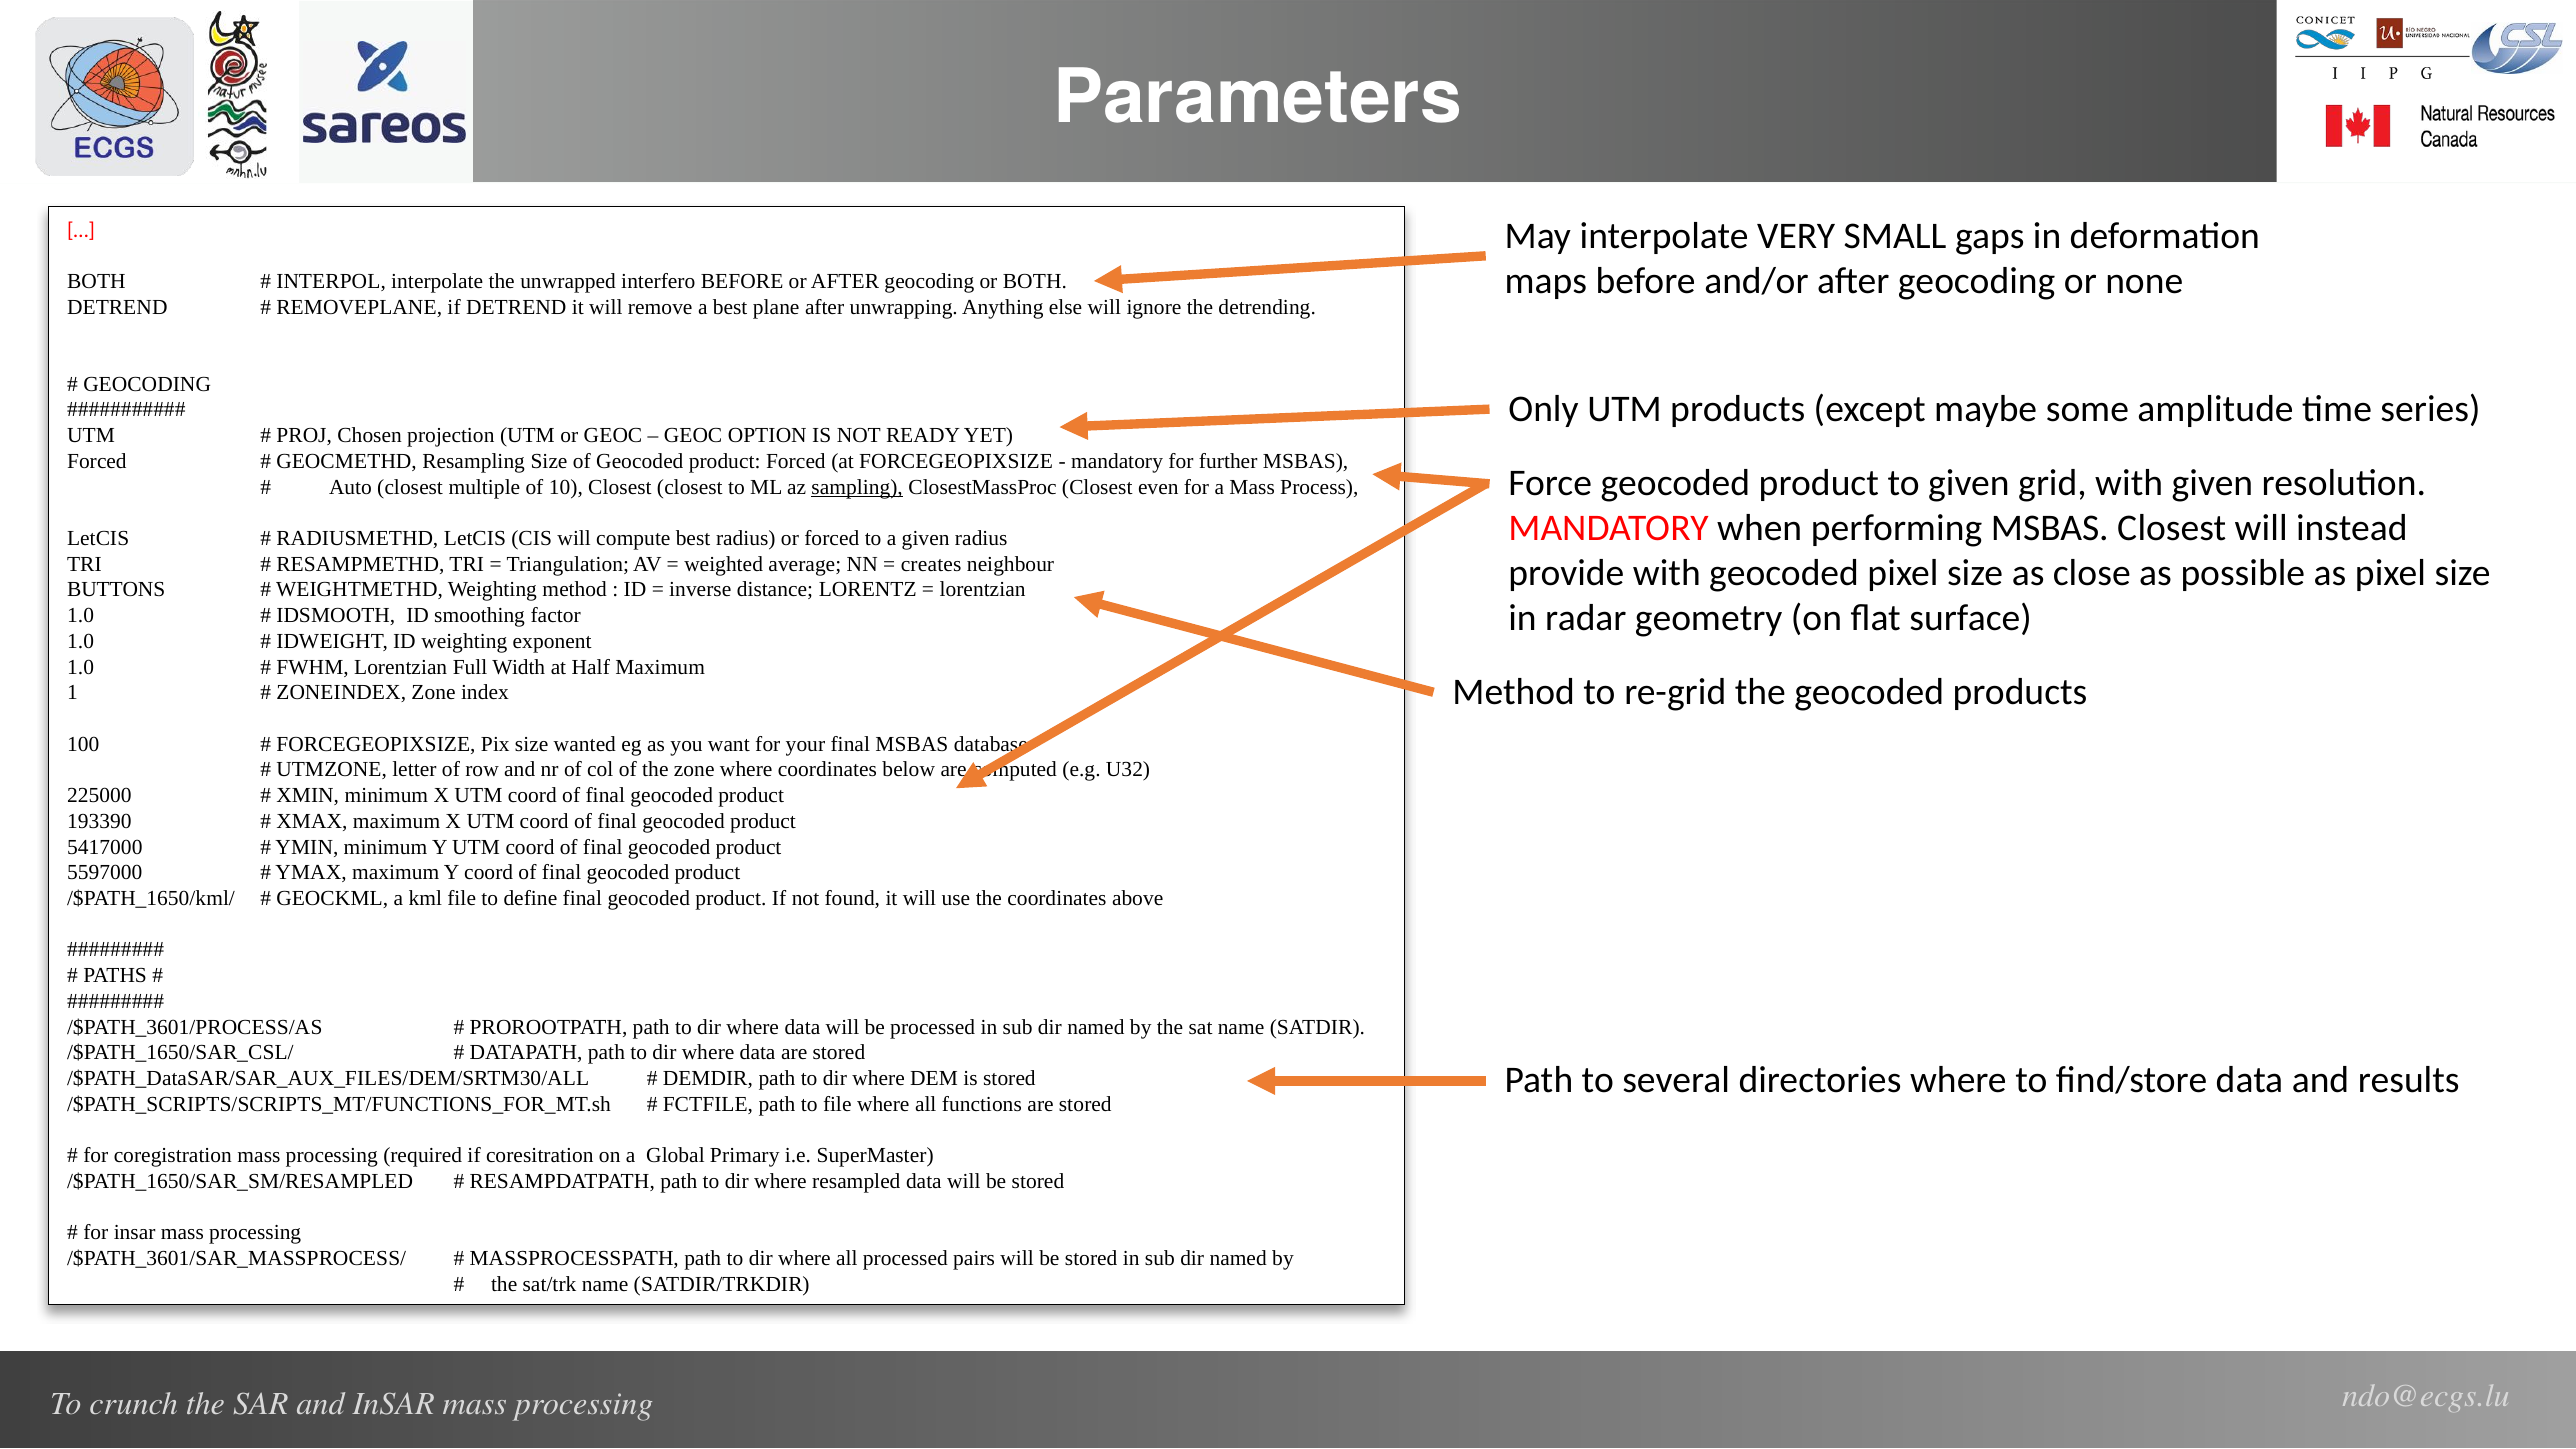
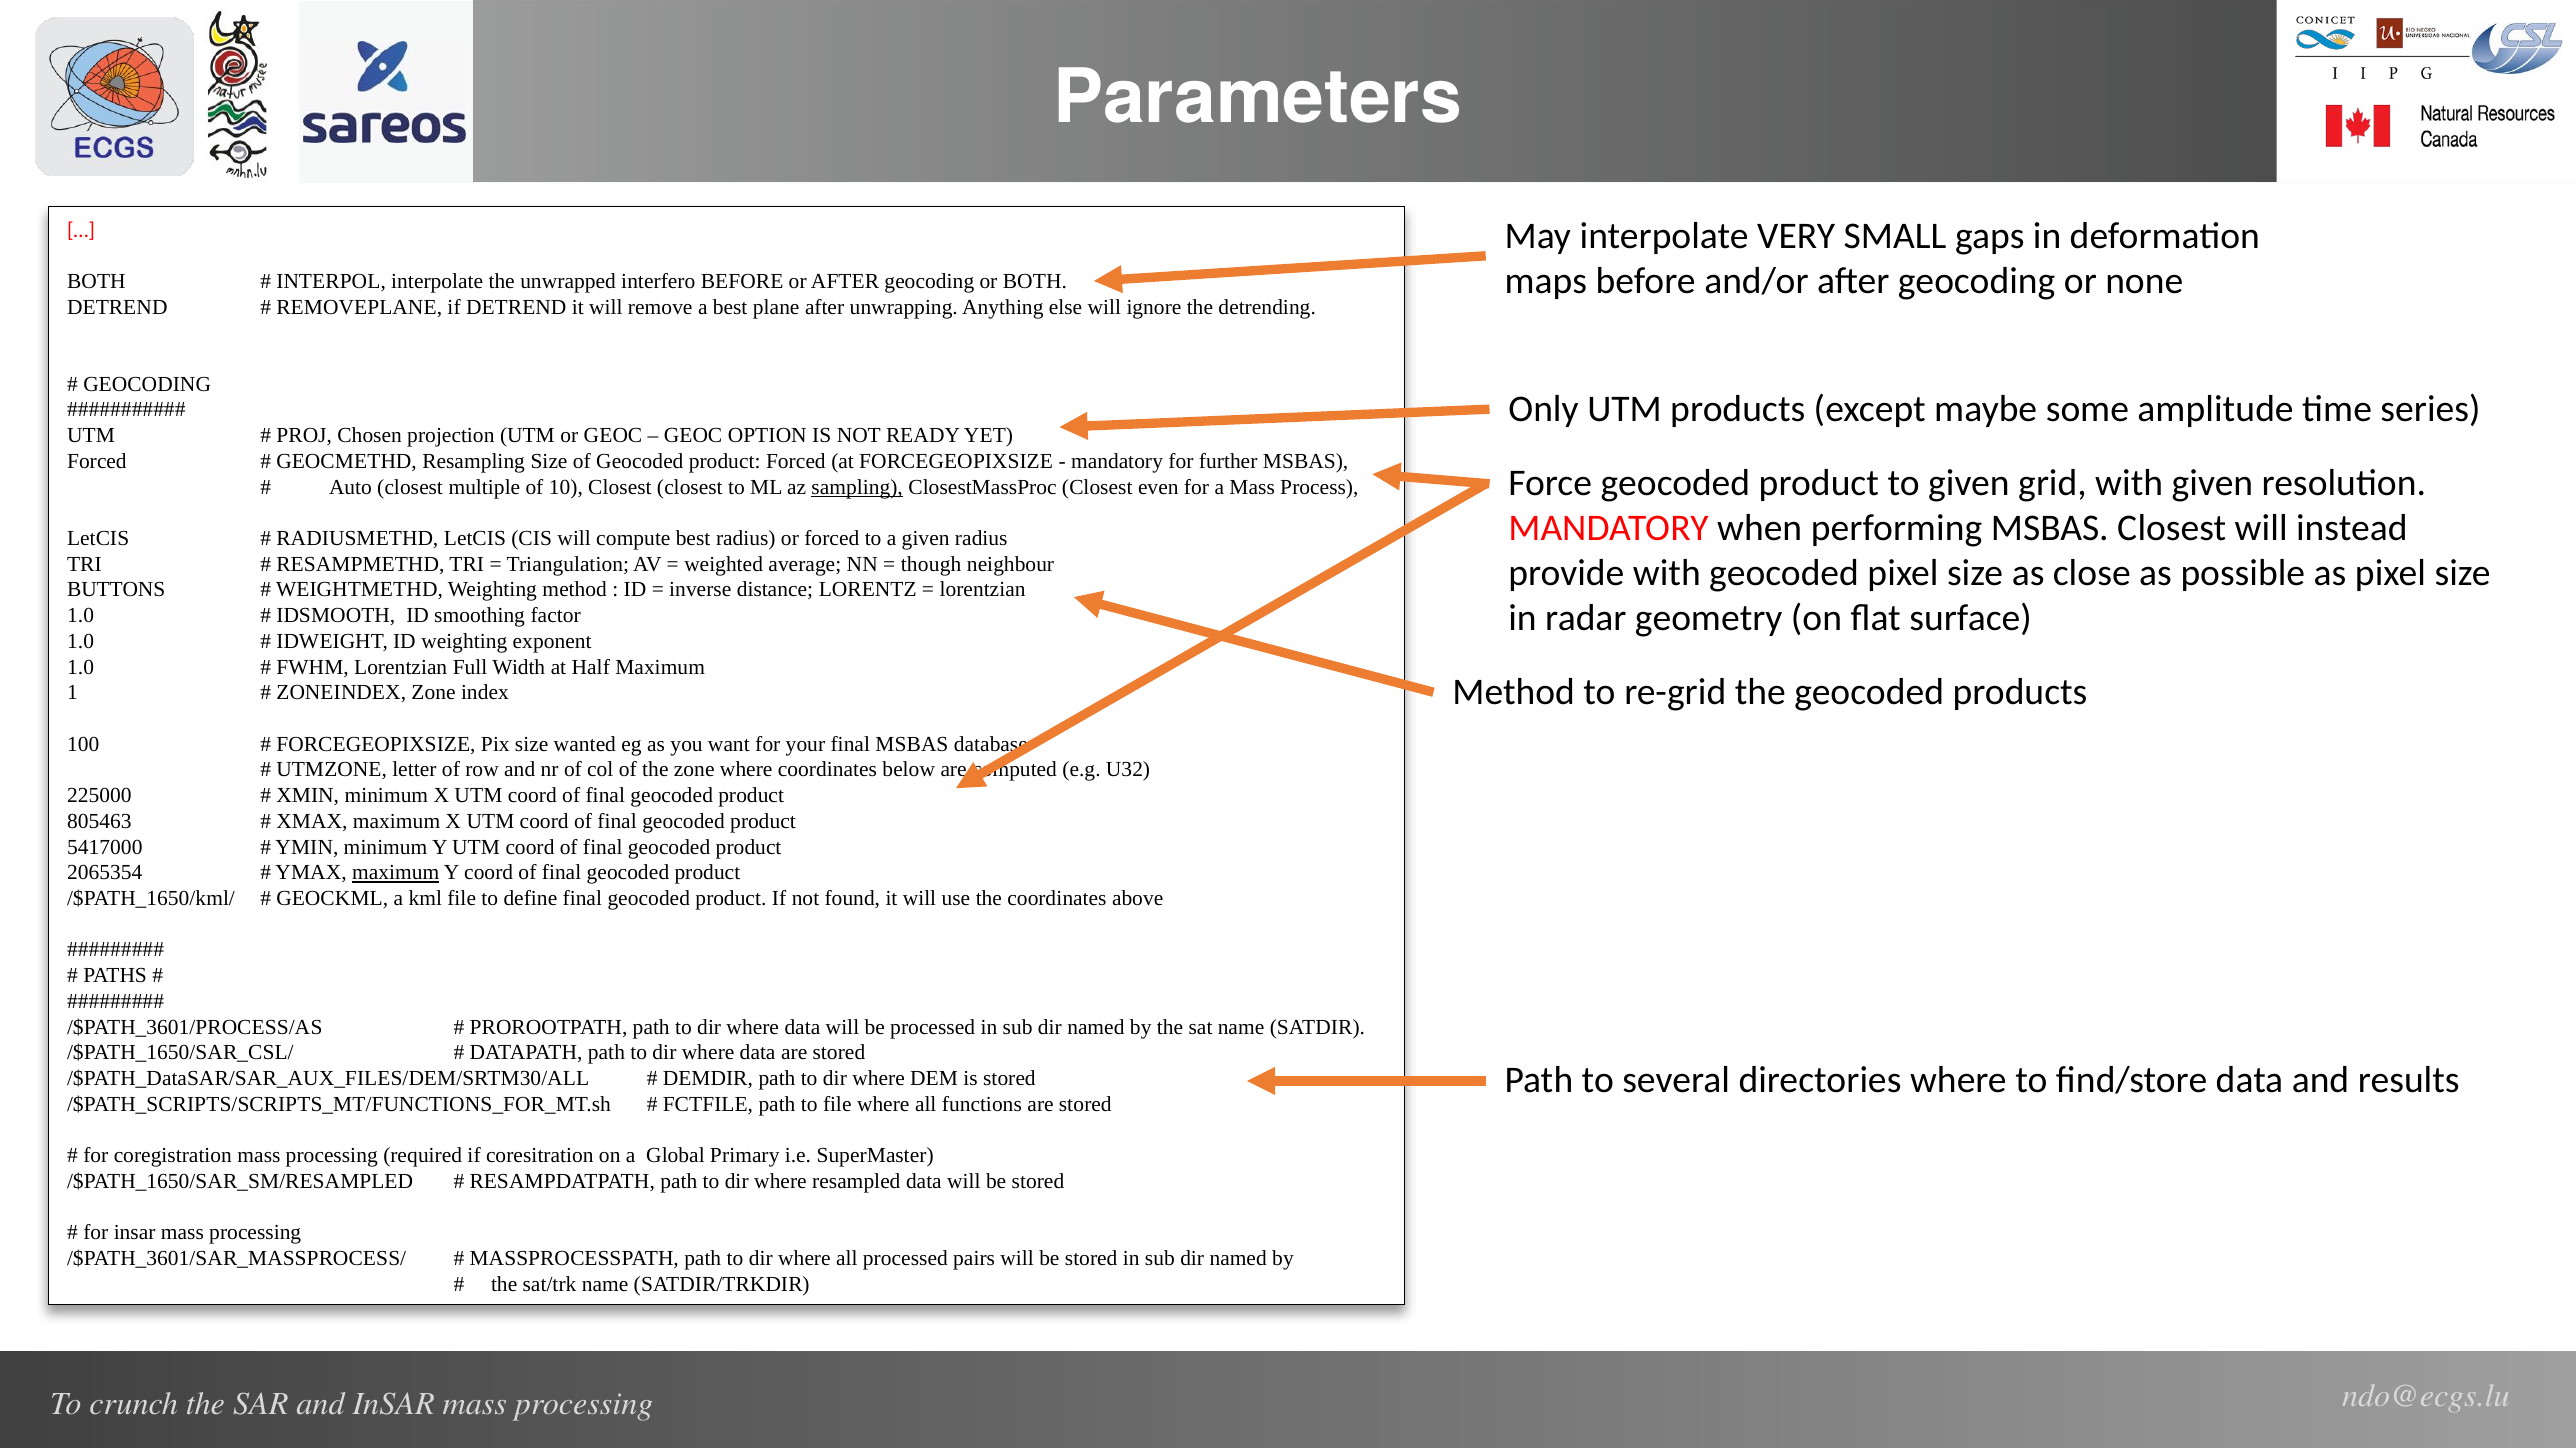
creates: creates -> though
193390: 193390 -> 805463
5597000: 5597000 -> 2065354
maximum at (396, 873) underline: none -> present
